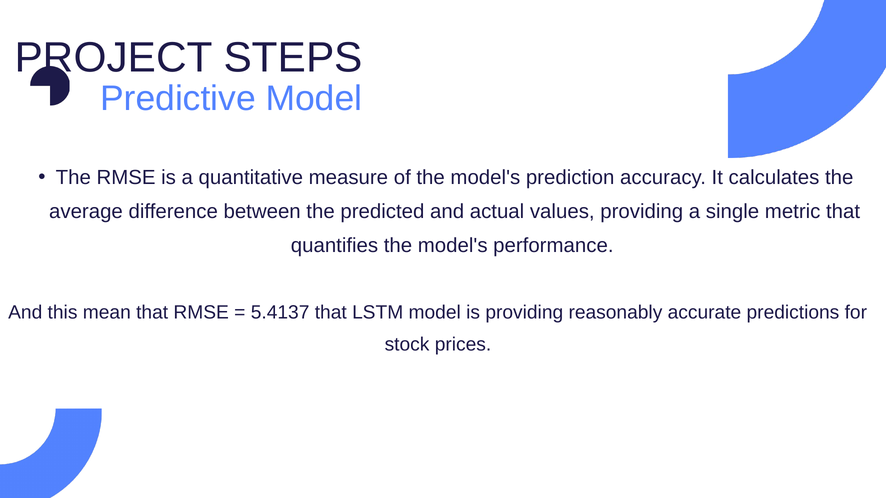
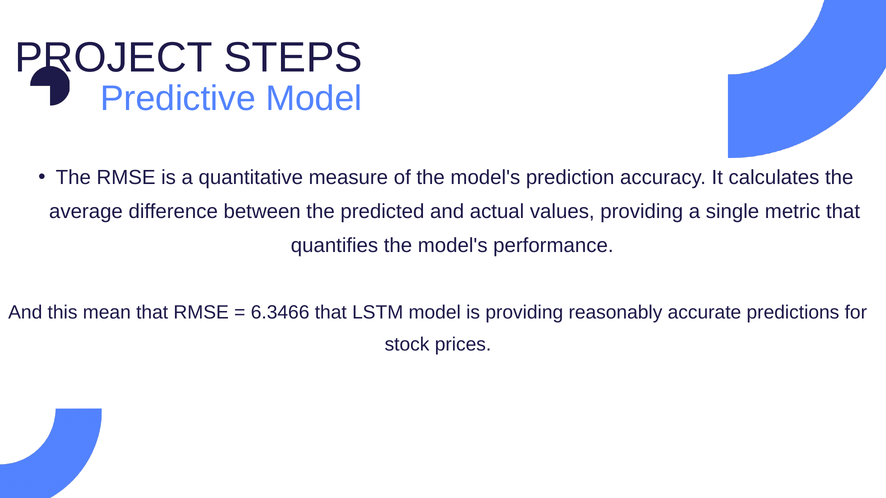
5.4137: 5.4137 -> 6.3466
